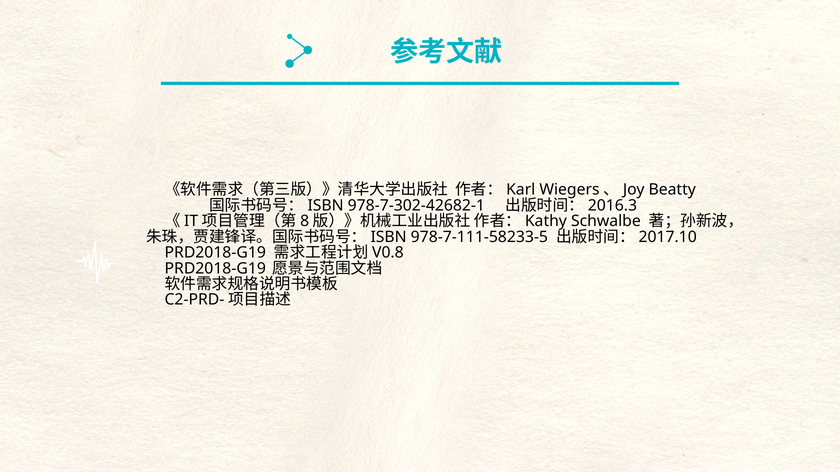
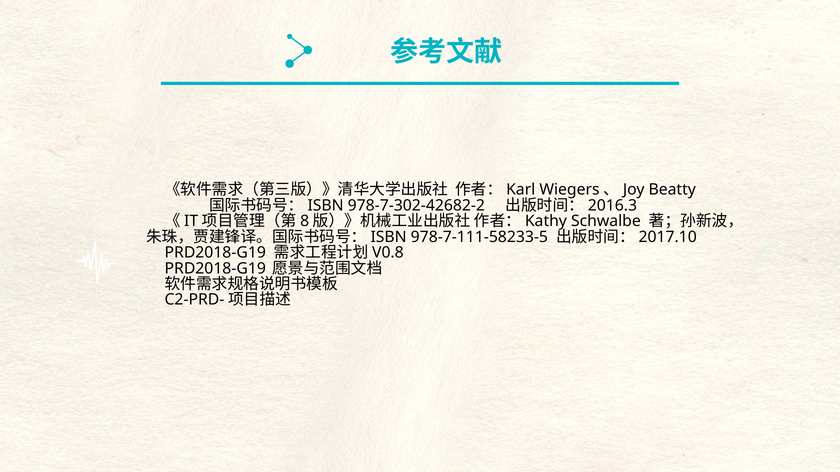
978-7-302-42682-1: 978-7-302-42682-1 -> 978-7-302-42682-2
